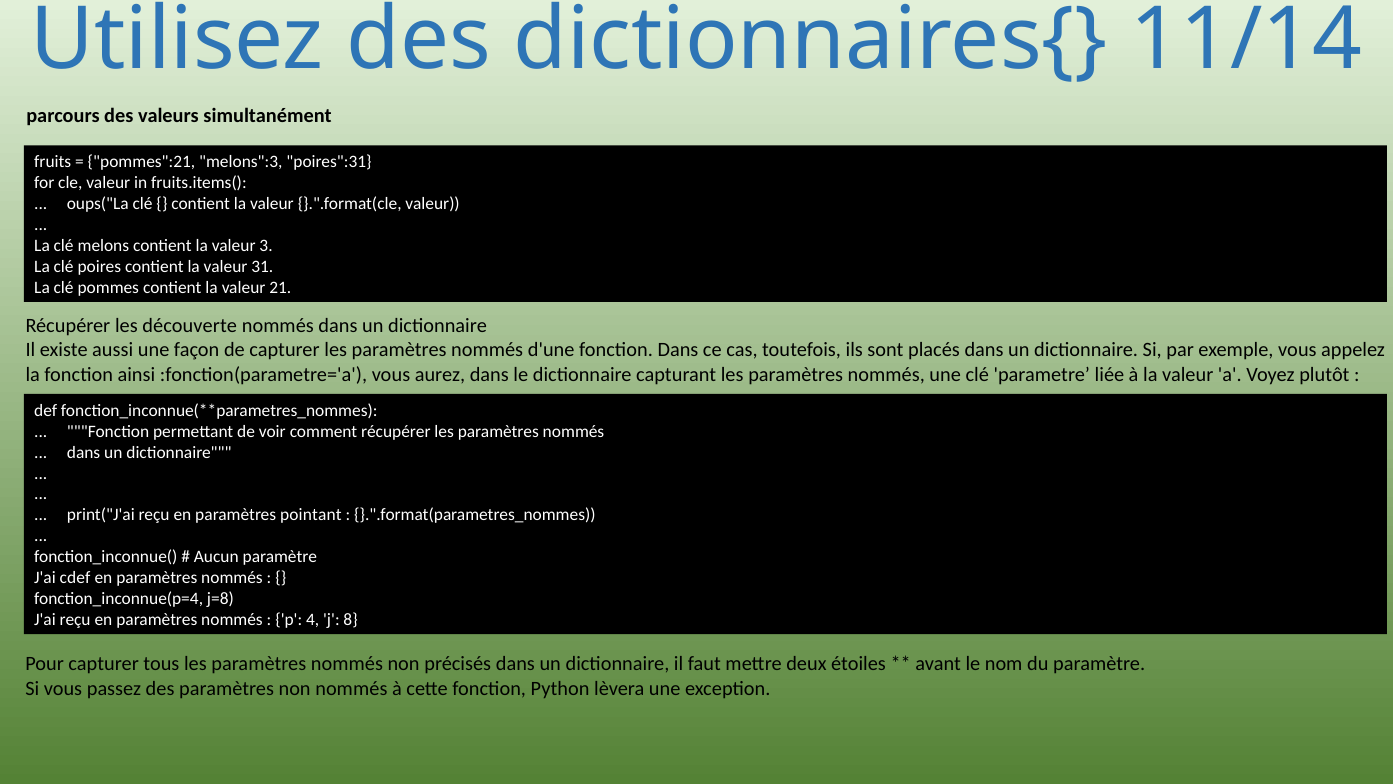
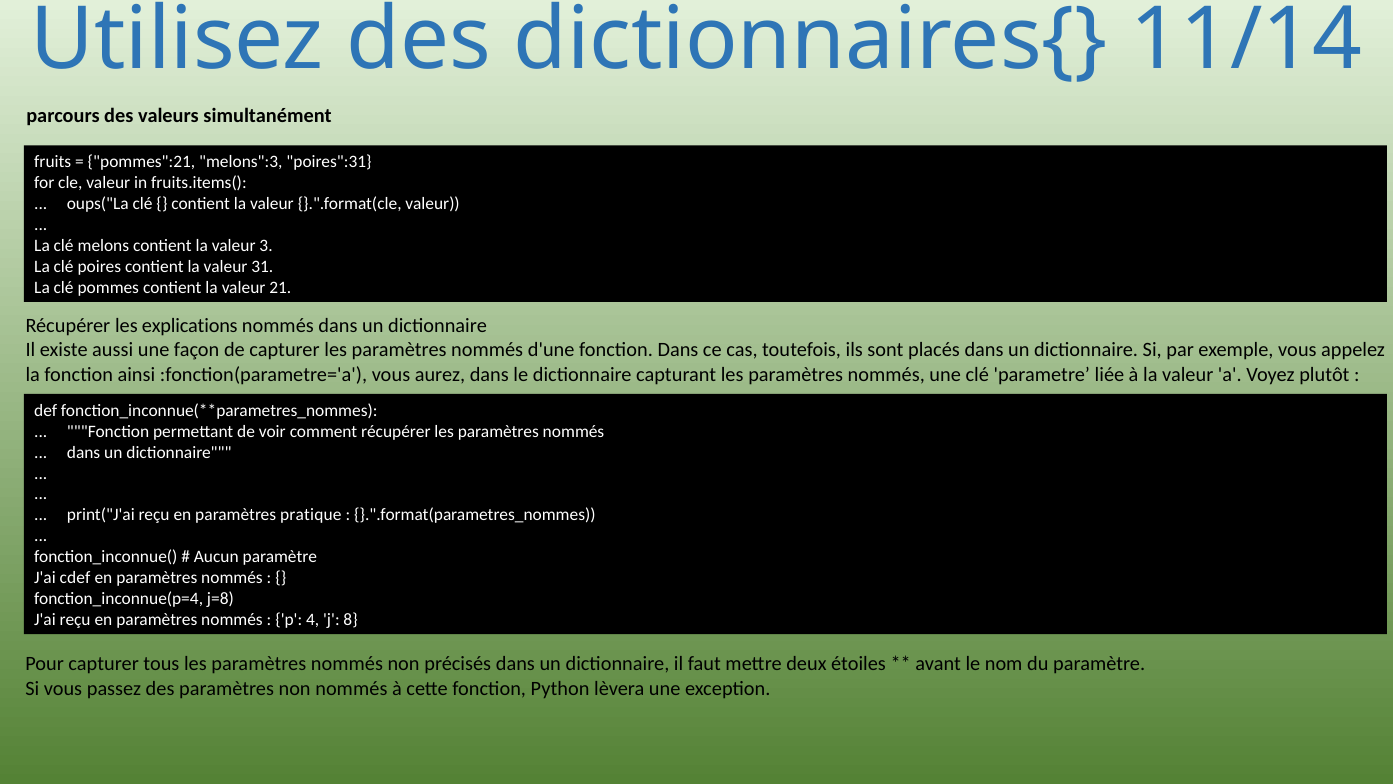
découverte: découverte -> explications
pointant: pointant -> pratique
